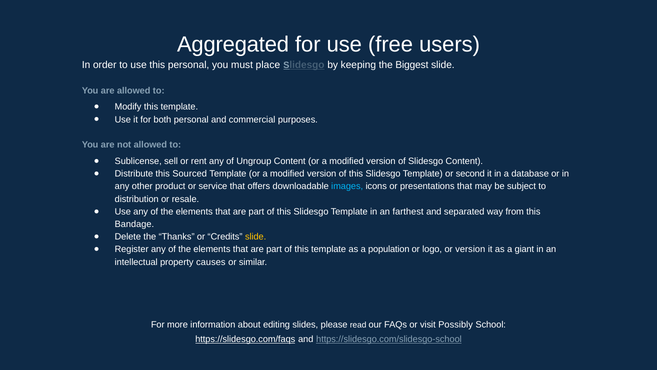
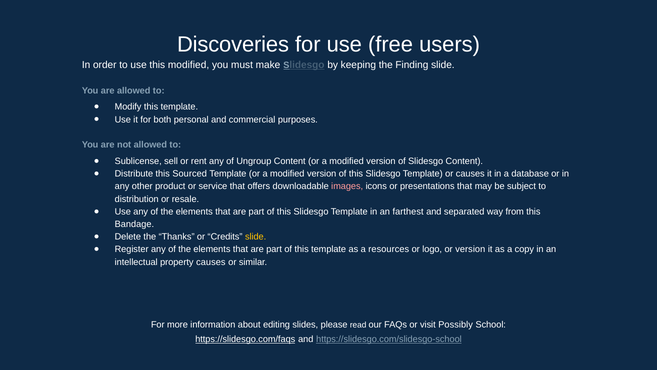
Aggregated: Aggregated -> Discoveries
this personal: personal -> modified
place: place -> make
Biggest: Biggest -> Finding
or second: second -> causes
images colour: light blue -> pink
population: population -> resources
giant: giant -> copy
